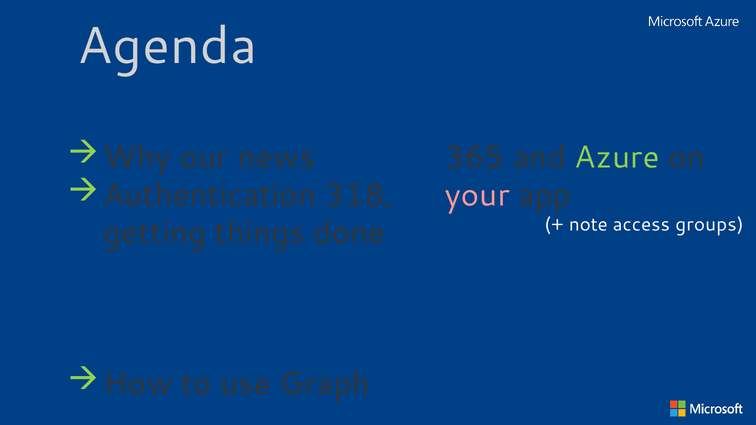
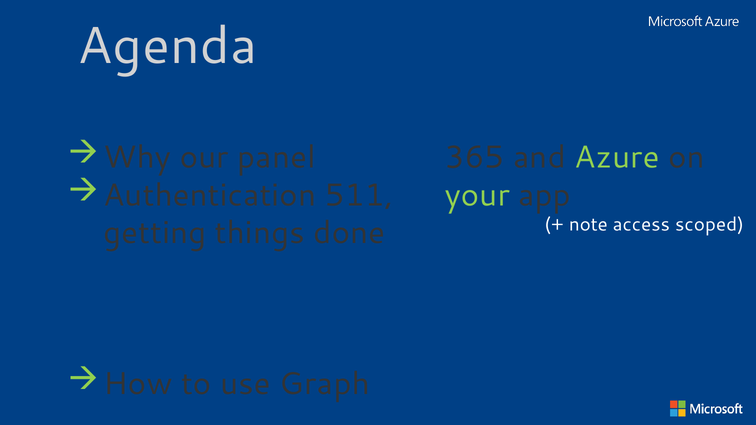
news: news -> panel
318: 318 -> 511
your colour: pink -> light green
groups: groups -> scoped
